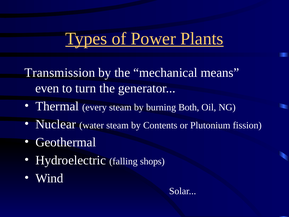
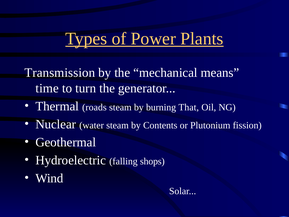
even: even -> time
every: every -> roads
Both: Both -> That
